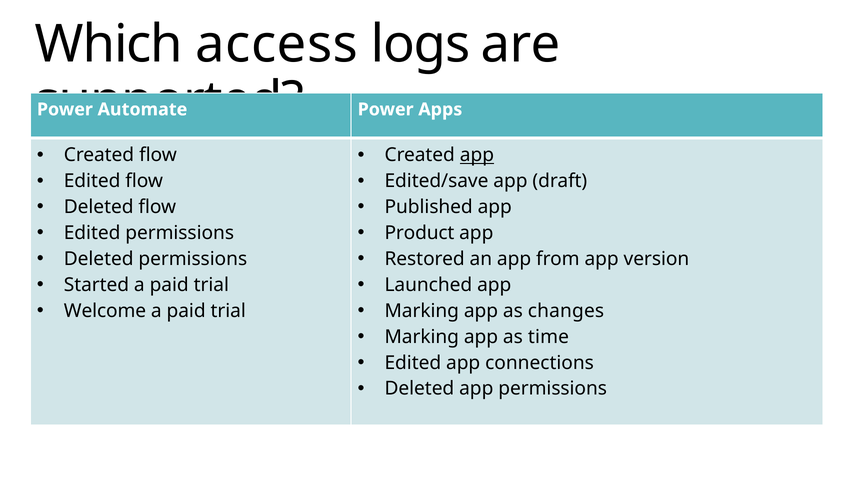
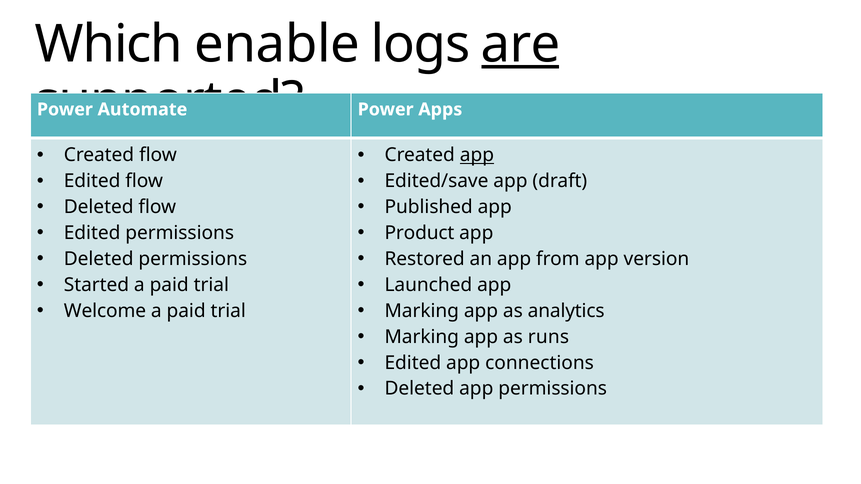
access: access -> enable
are underline: none -> present
changes: changes -> analytics
time: time -> runs
